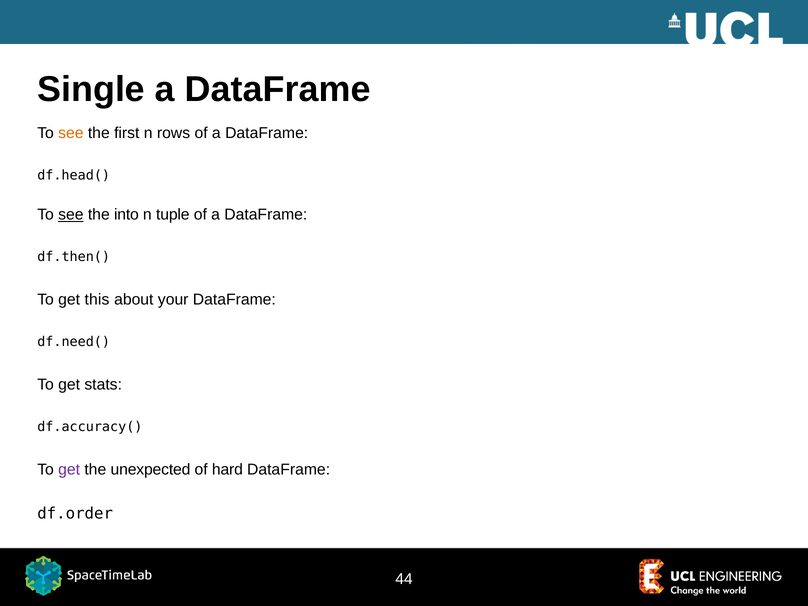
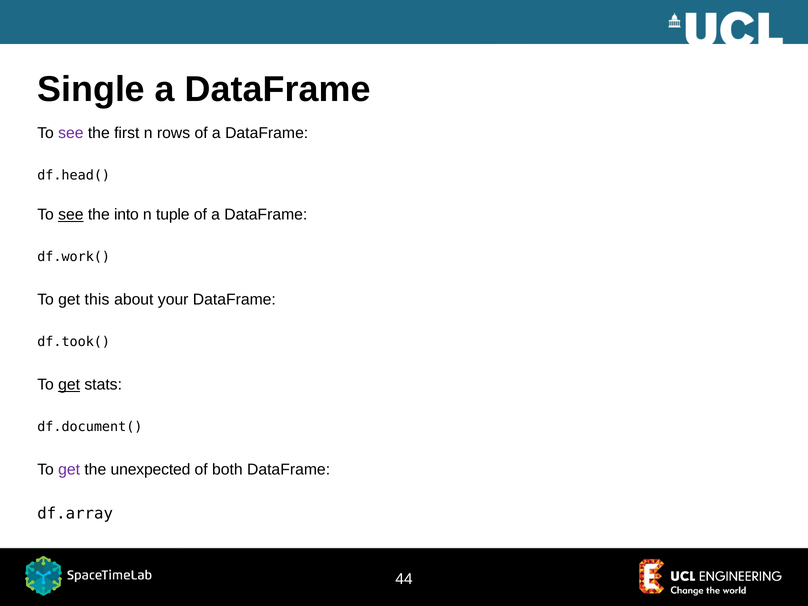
see at (71, 133) colour: orange -> purple
df.then(: df.then( -> df.work(
df.need(: df.need( -> df.took(
get at (69, 385) underline: none -> present
df.accuracy(: df.accuracy( -> df.document(
hard: hard -> both
df.order: df.order -> df.array
